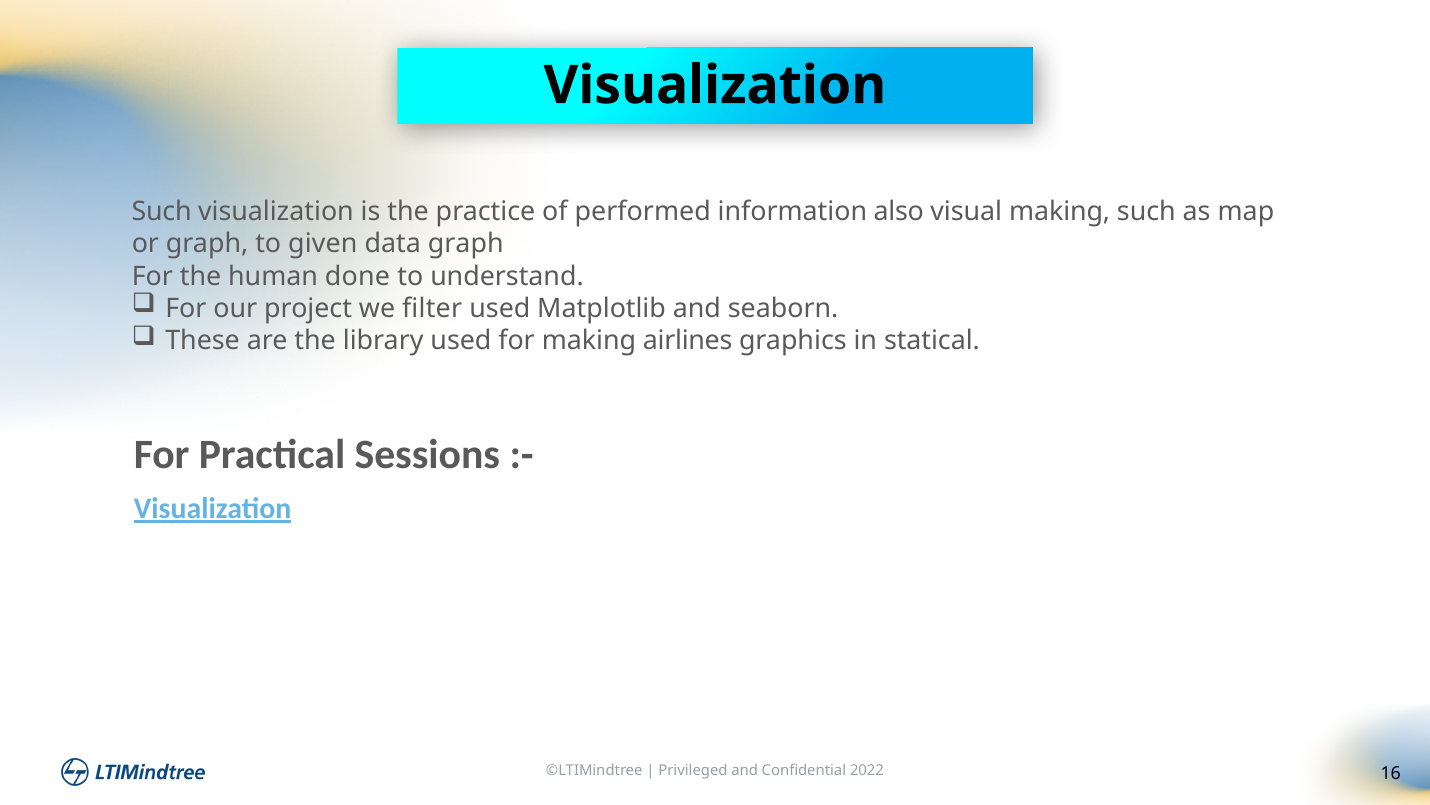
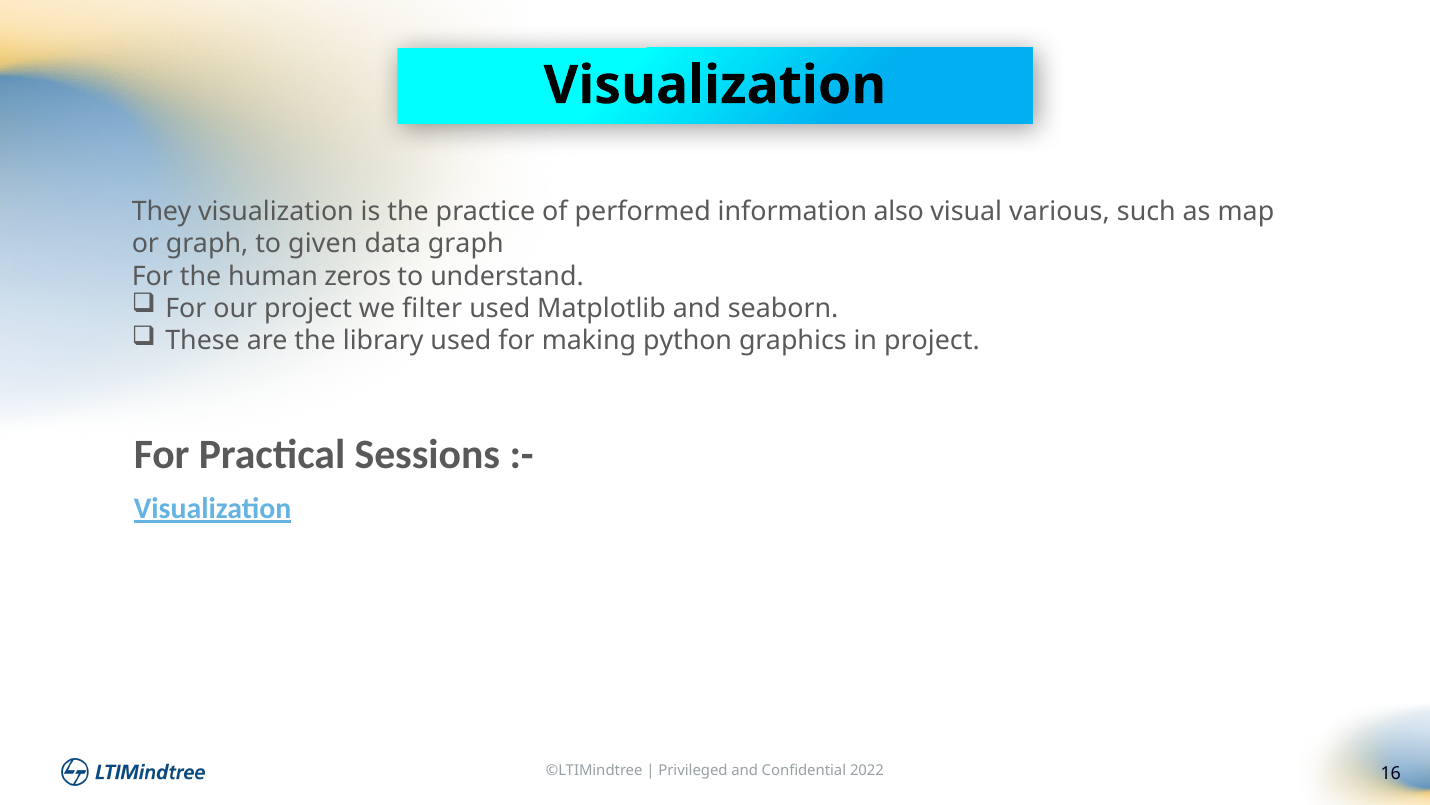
Such at (162, 212): Such -> They
visual making: making -> various
done: done -> zeros
airlines: airlines -> python
in statical: statical -> project
